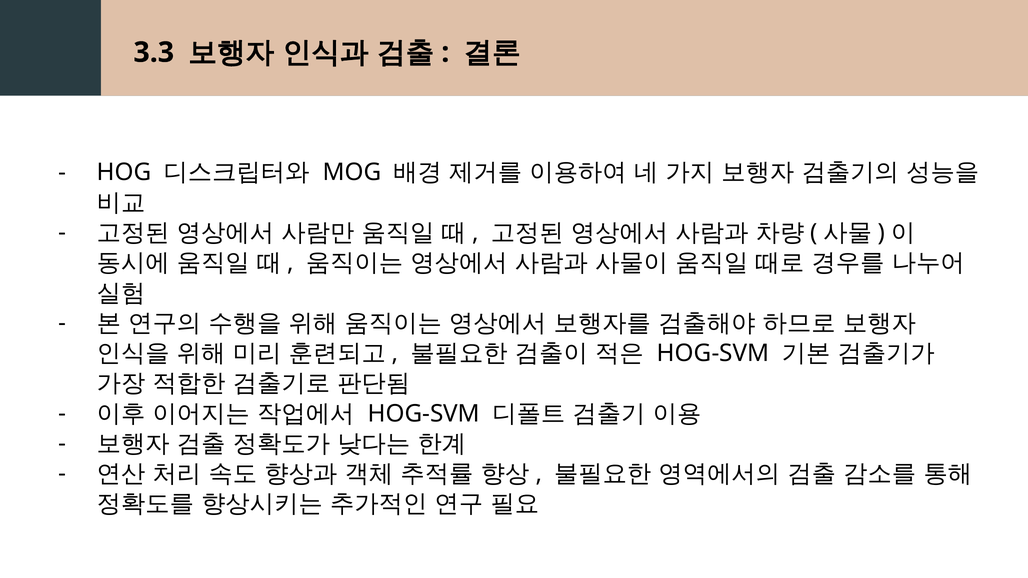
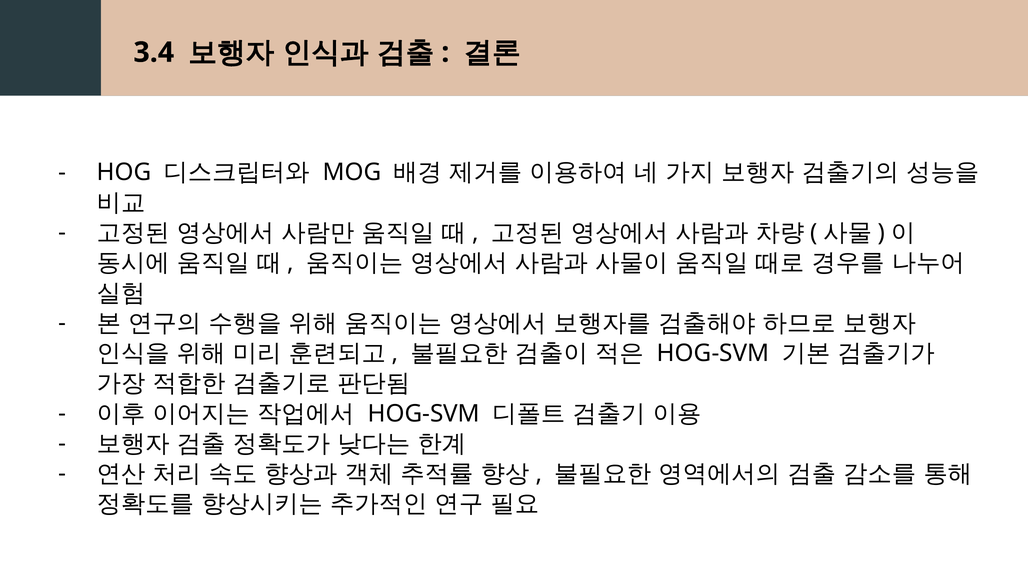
3.3: 3.3 -> 3.4
